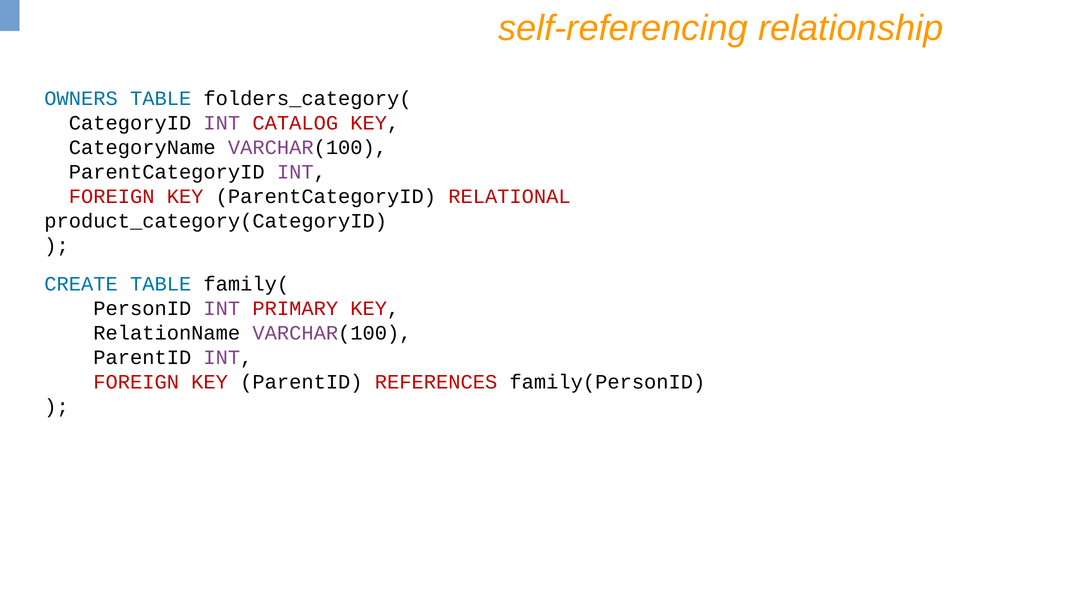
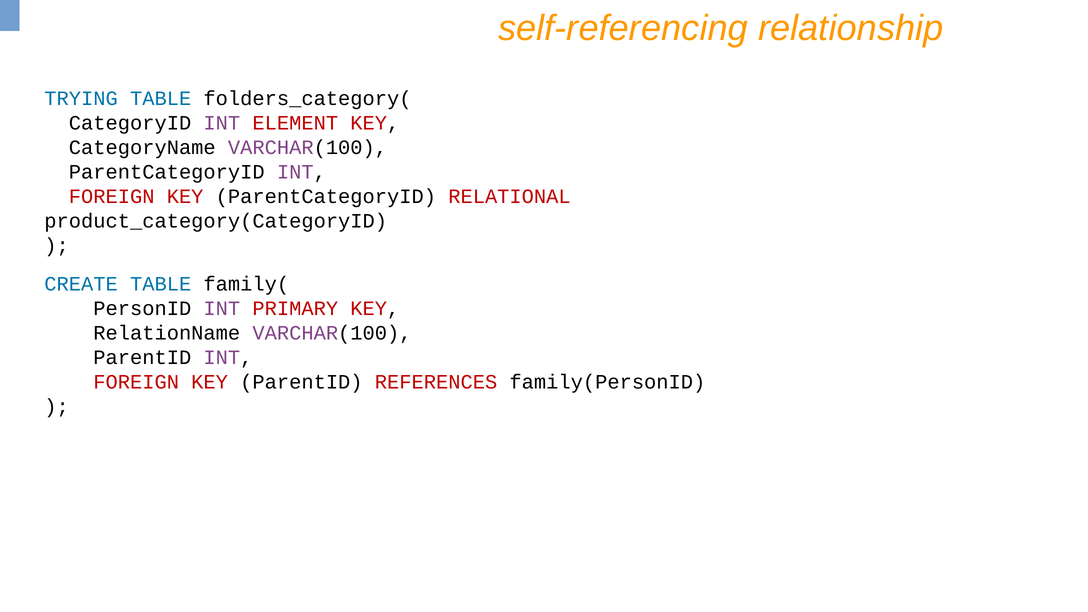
OWNERS: OWNERS -> TRYING
CATALOG: CATALOG -> ELEMENT
